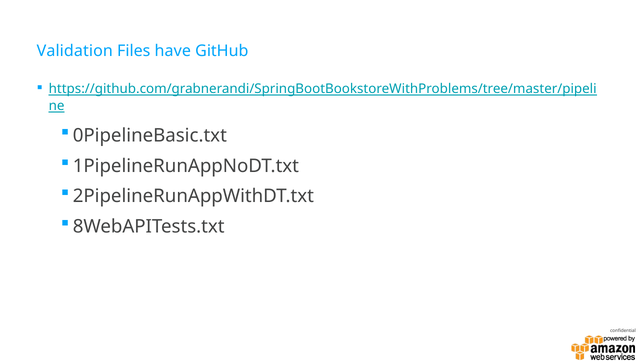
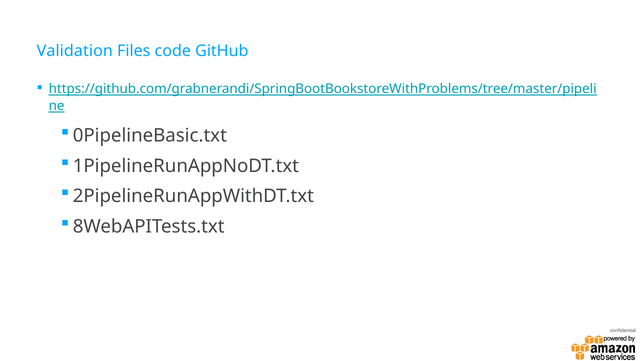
have: have -> code
